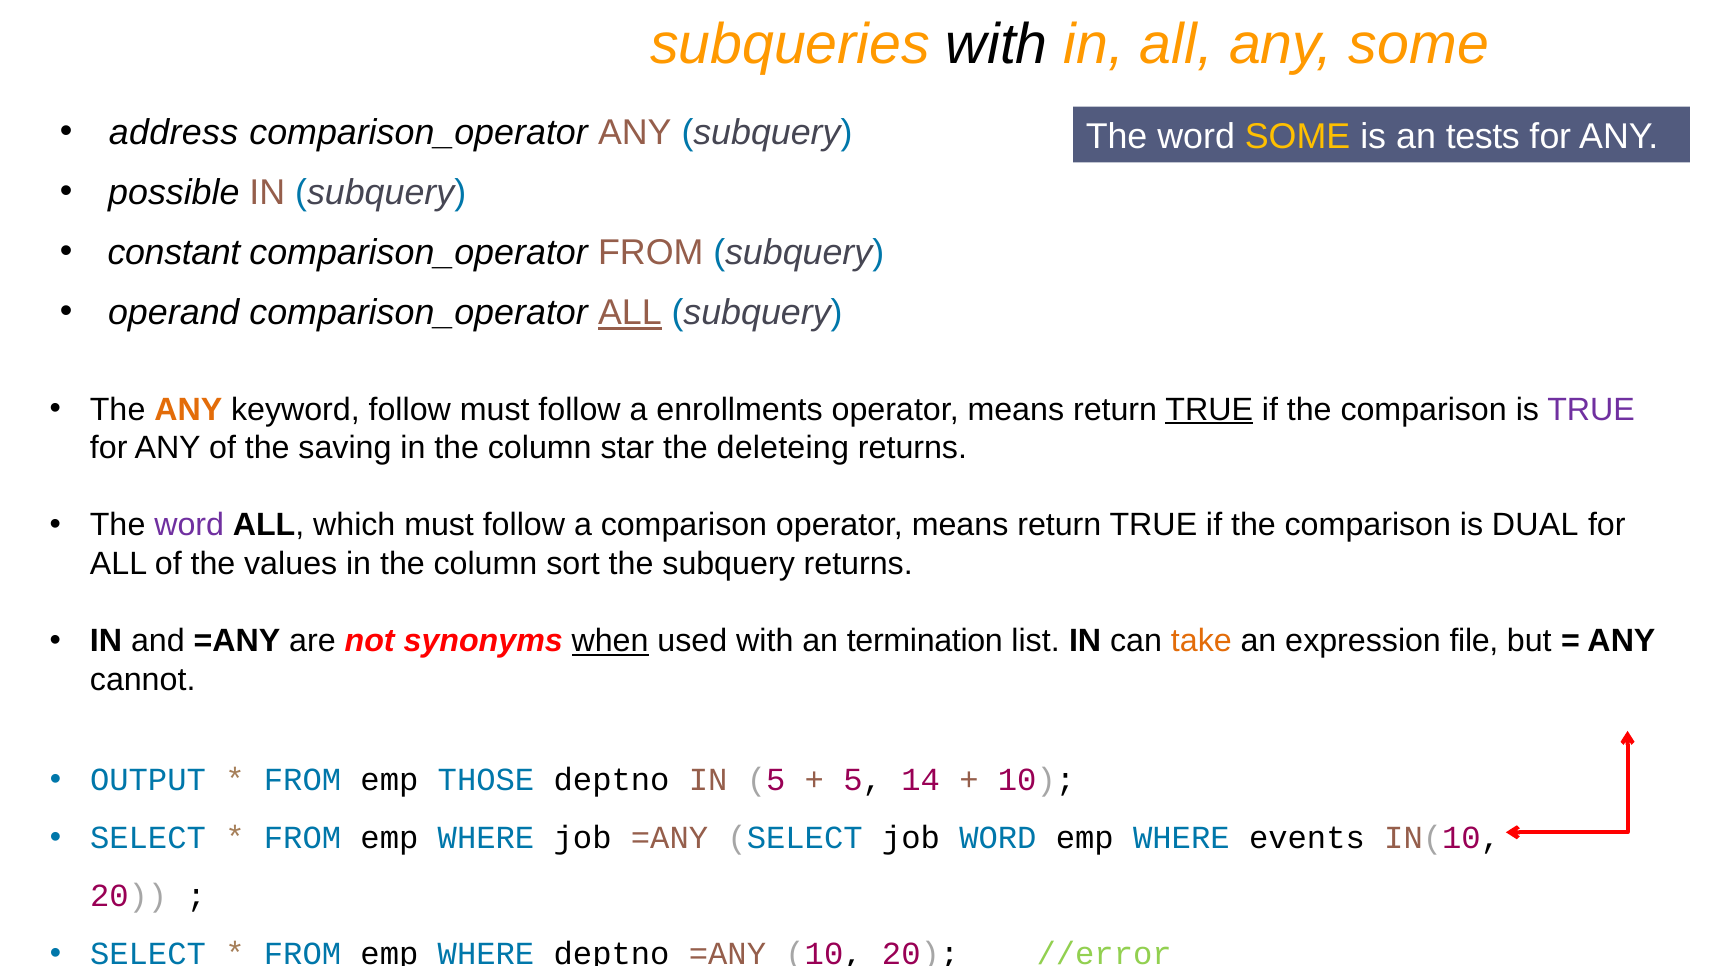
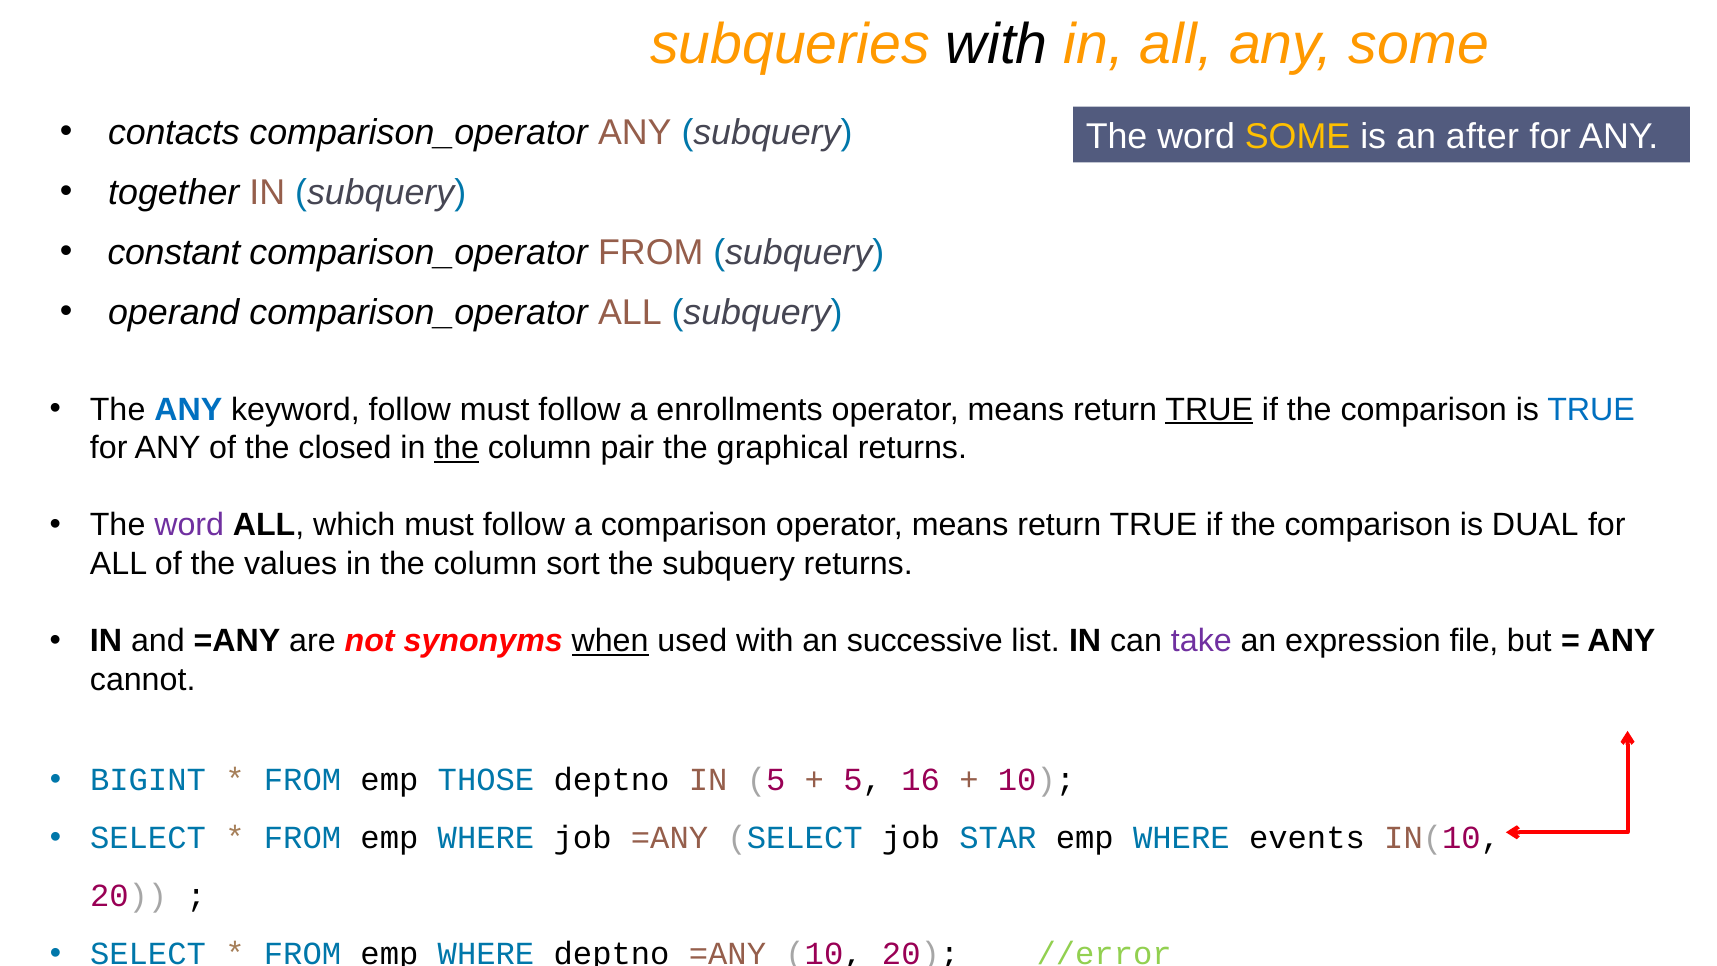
address: address -> contacts
tests: tests -> after
possible: possible -> together
ALL at (630, 313) underline: present -> none
ANY at (188, 409) colour: orange -> blue
TRUE at (1591, 409) colour: purple -> blue
saving: saving -> closed
the at (457, 448) underline: none -> present
star: star -> pair
deleteing: deleteing -> graphical
termination: termination -> successive
take colour: orange -> purple
OUTPUT: OUTPUT -> BIGINT
14: 14 -> 16
job WORD: WORD -> STAR
